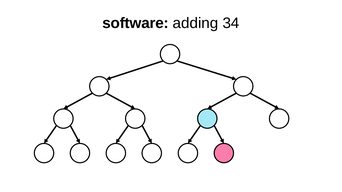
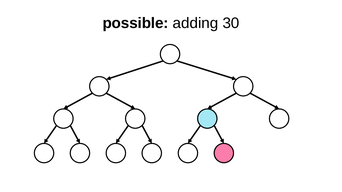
software: software -> possible
34: 34 -> 30
